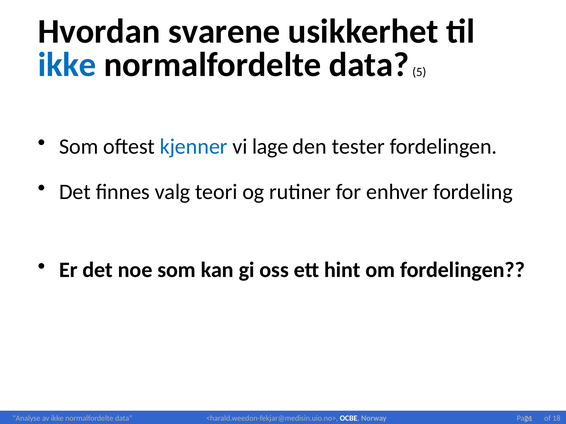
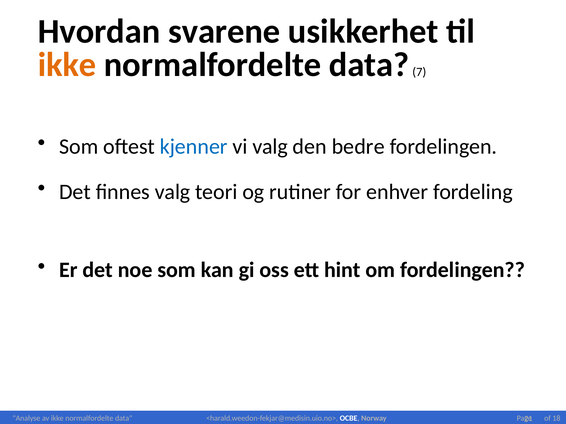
ikke at (67, 65) colour: blue -> orange
5: 5 -> 7
vi lage: lage -> valg
tester: tester -> bedre
